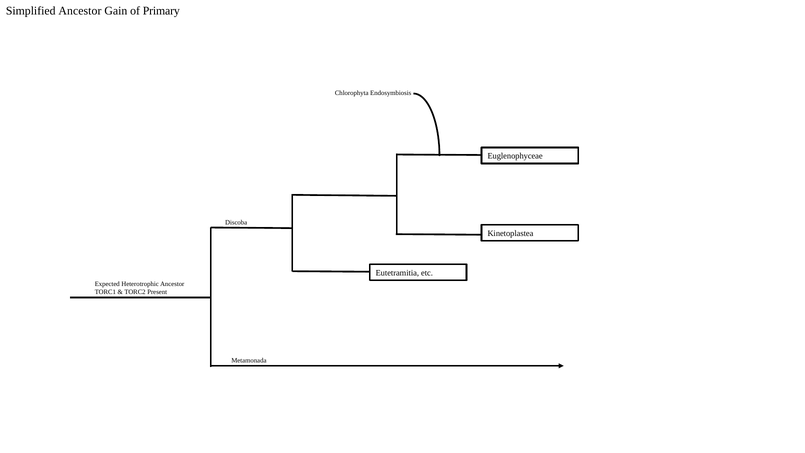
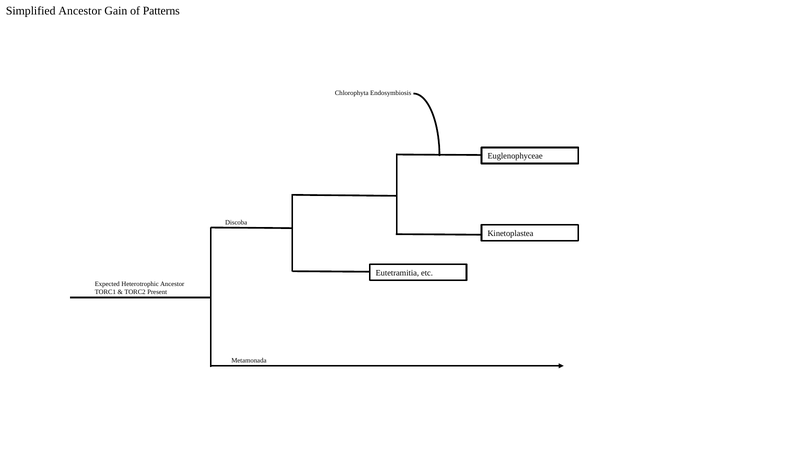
Primary: Primary -> Patterns
